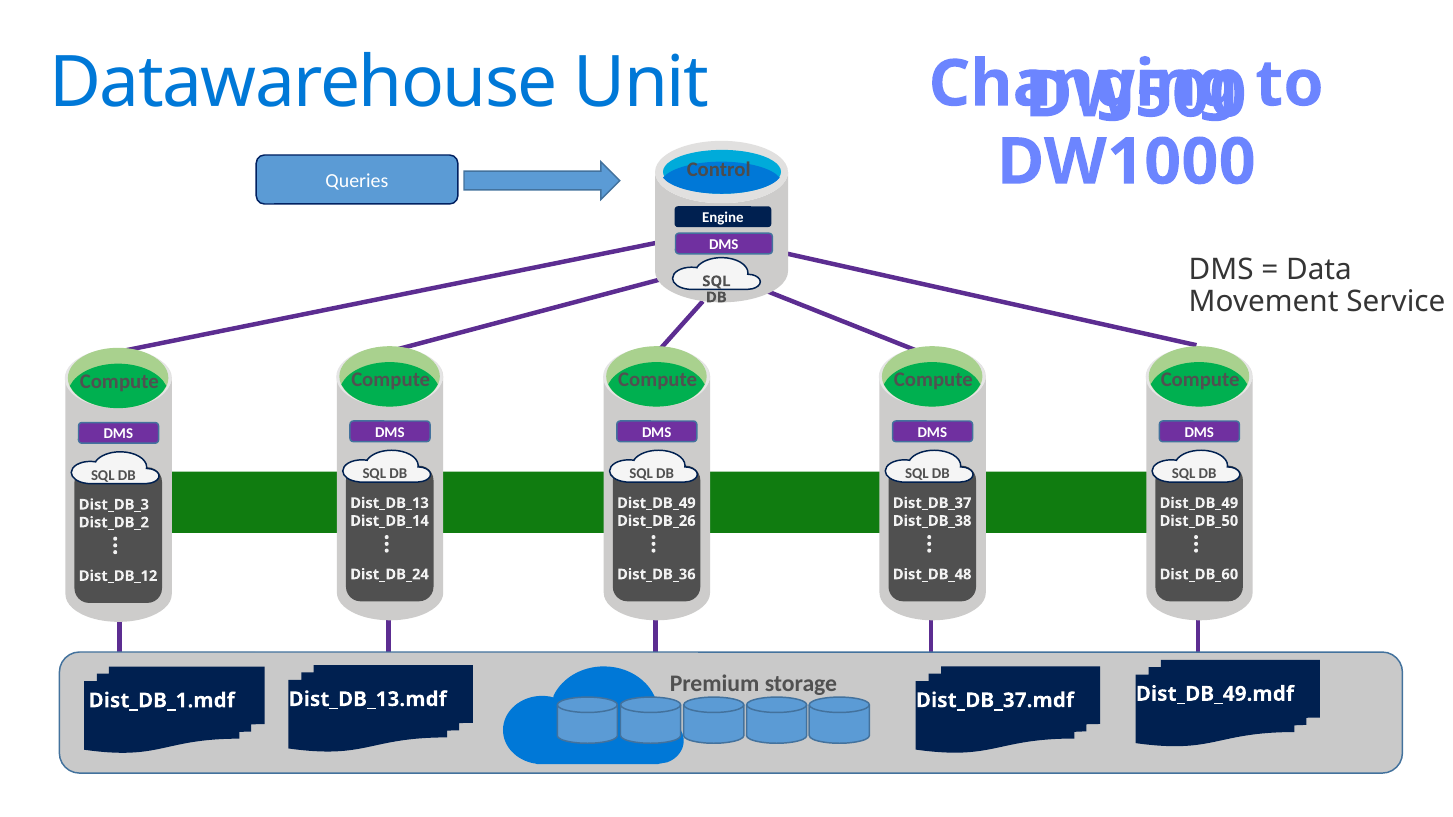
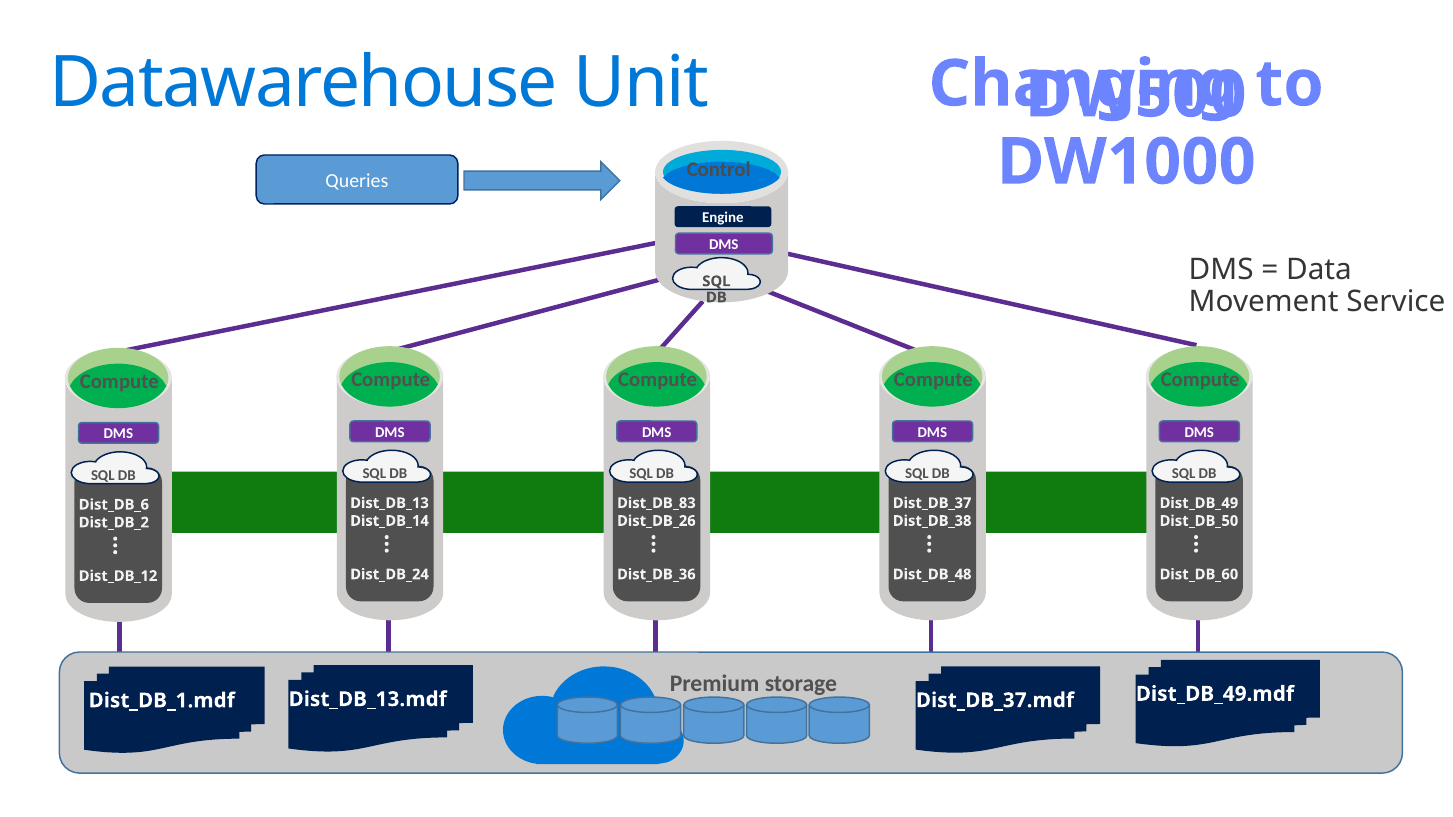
Dist_DB_49 at (656, 503): Dist_DB_49 -> Dist_DB_83
Dist_DB_3: Dist_DB_3 -> Dist_DB_6
